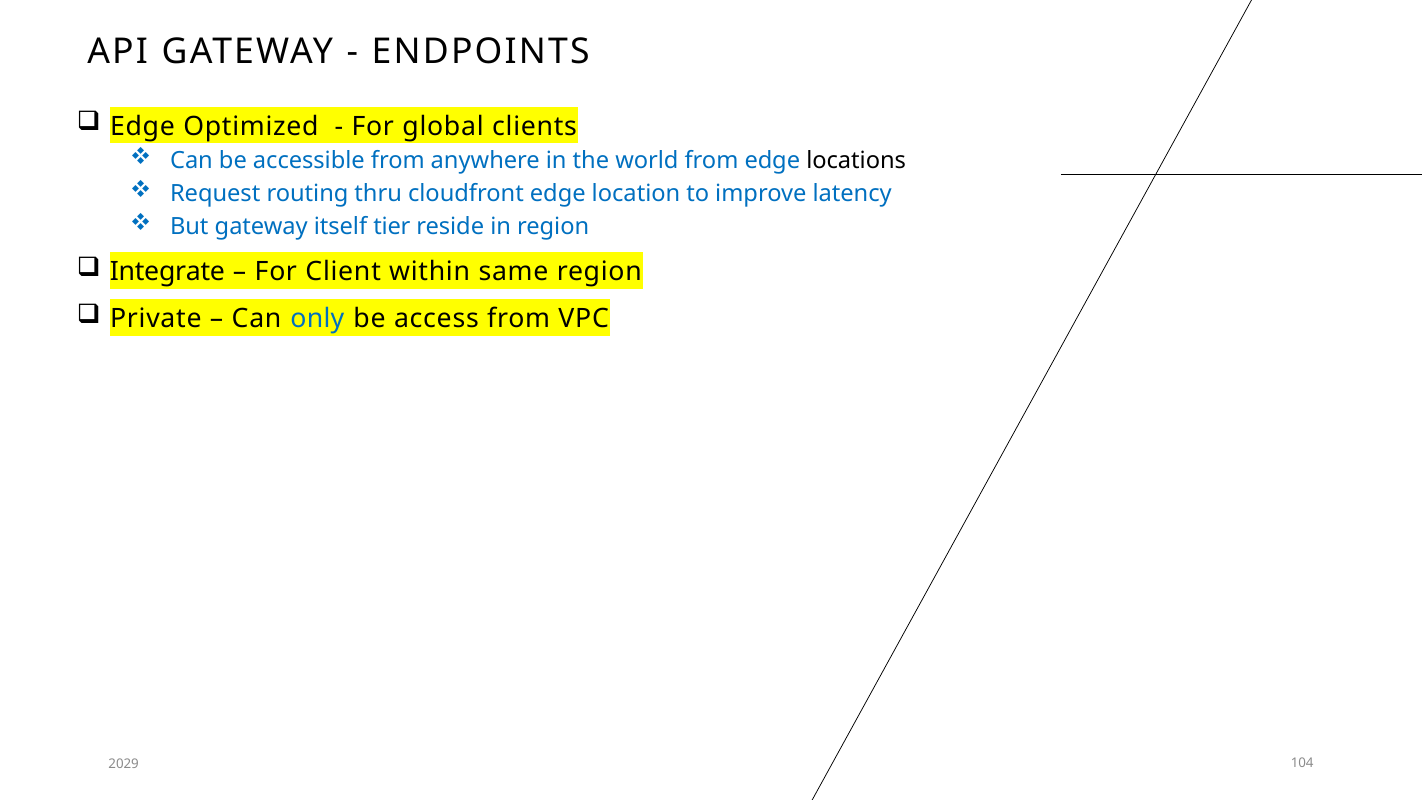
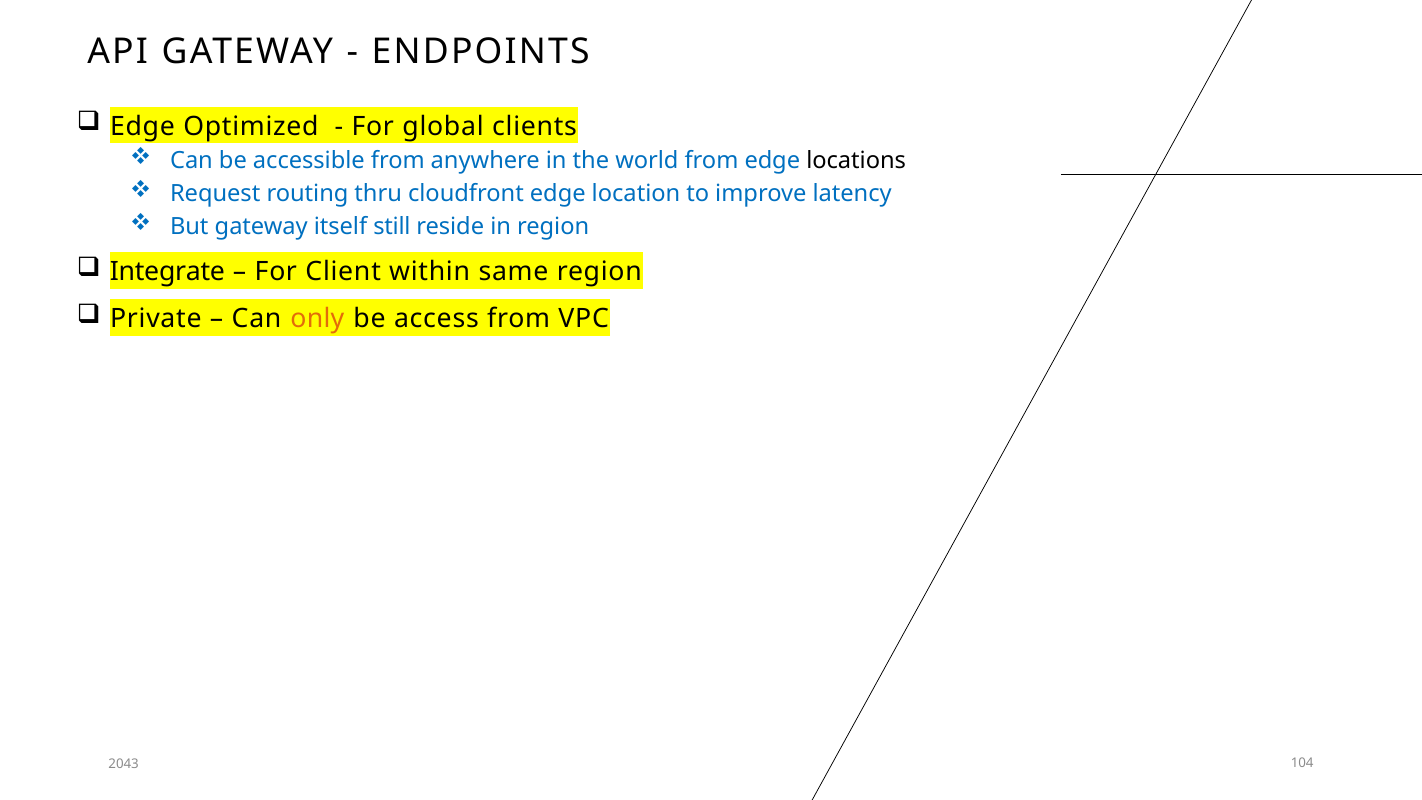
tier: tier -> still
only colour: blue -> orange
2029: 2029 -> 2043
